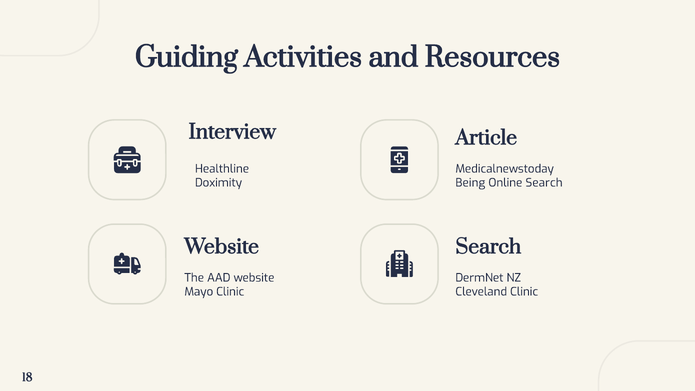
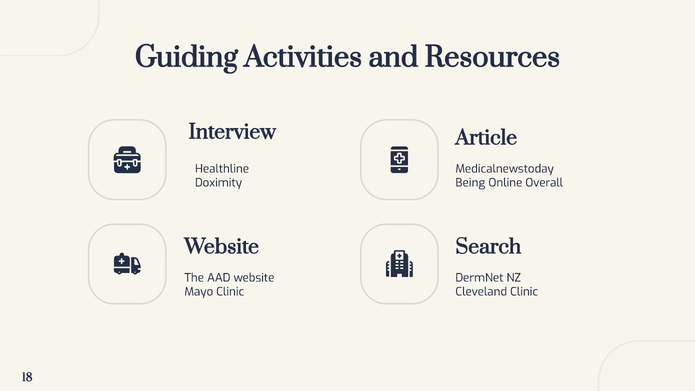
Online Search: Search -> Overall
